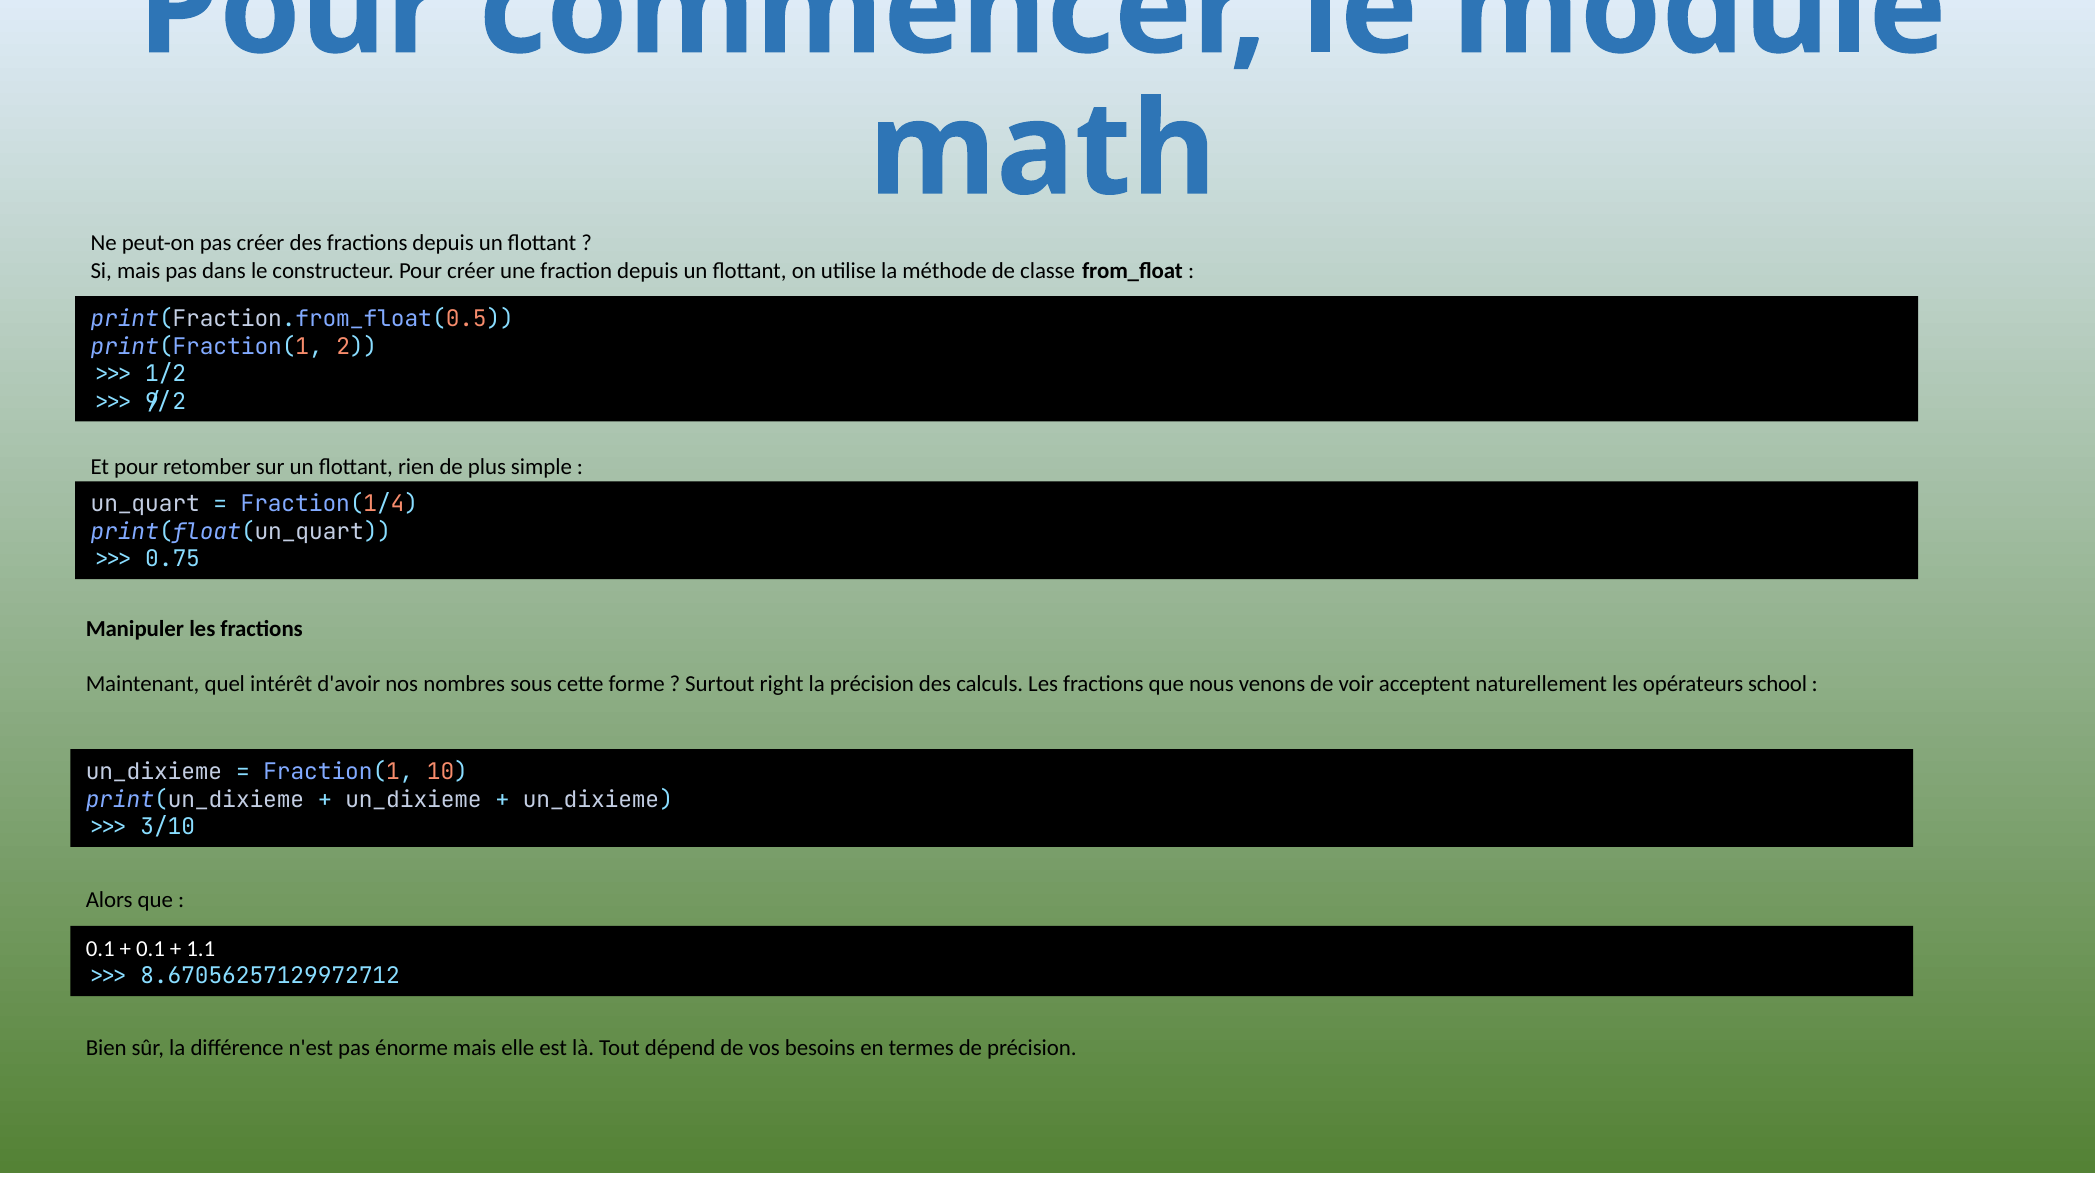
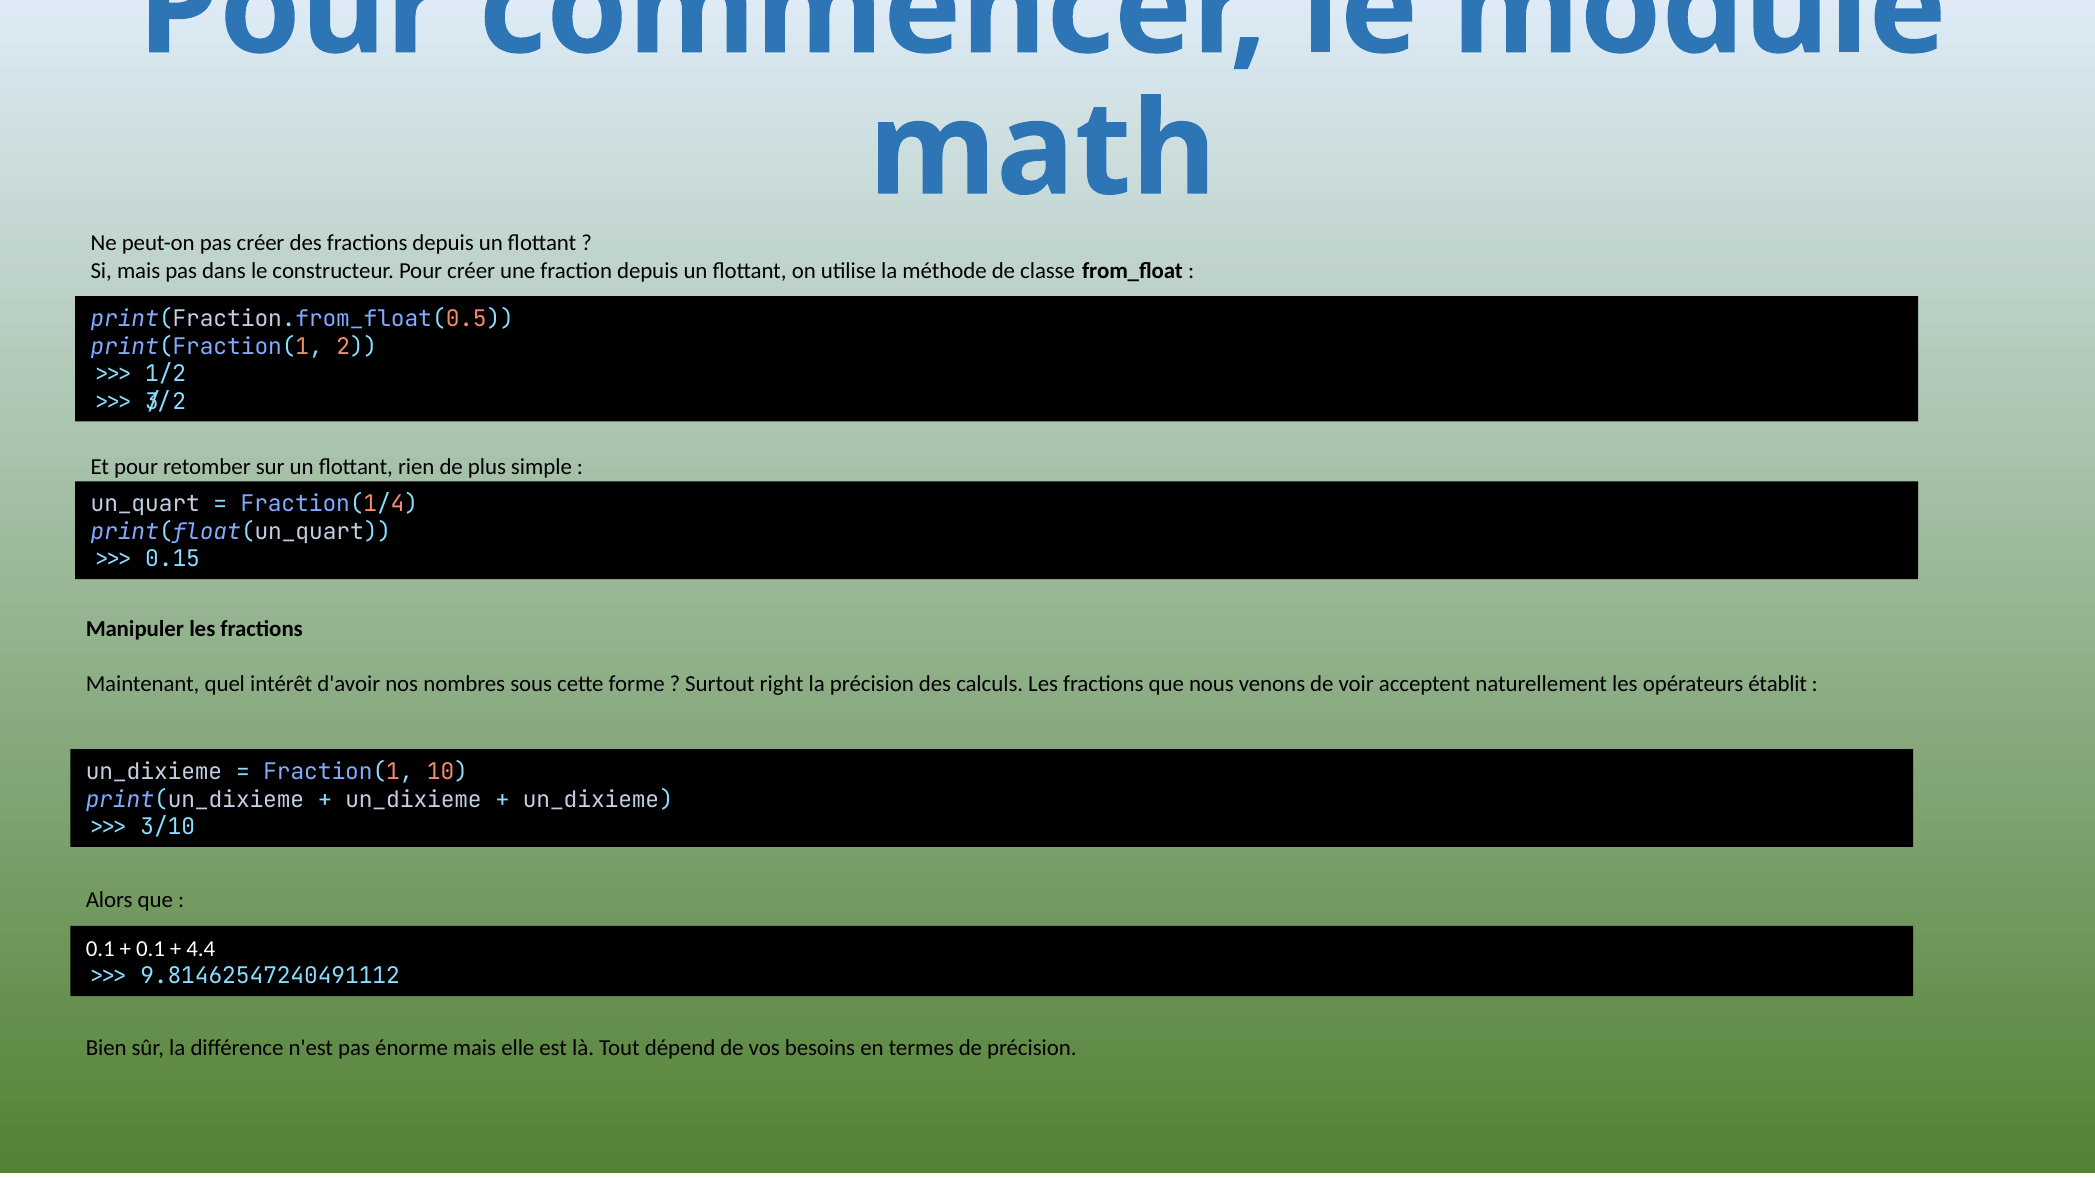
9/2: 9/2 -> 3/2
0.75: 0.75 -> 0.15
school: school -> établit
1.1: 1.1 -> 4.4
8.67056257129972712: 8.67056257129972712 -> 9.81462547240491112
